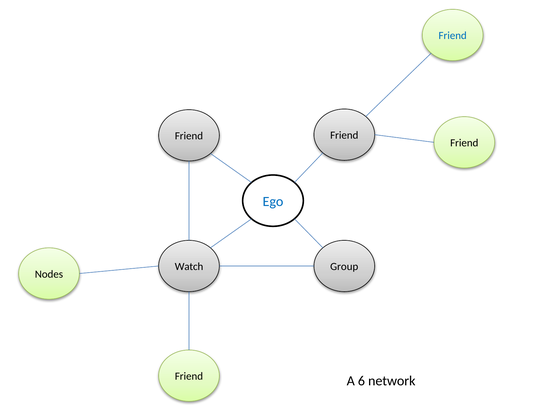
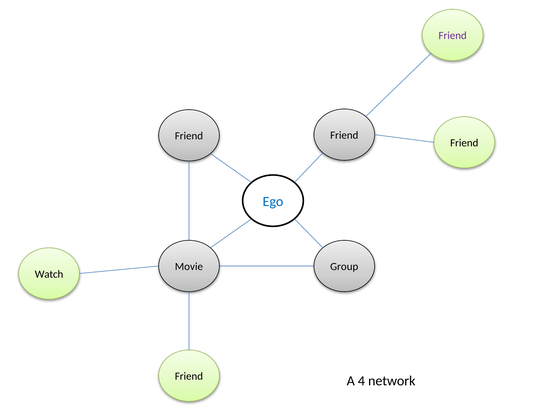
Friend at (453, 36) colour: blue -> purple
Watch: Watch -> Movie
Nodes: Nodes -> Watch
6: 6 -> 4
